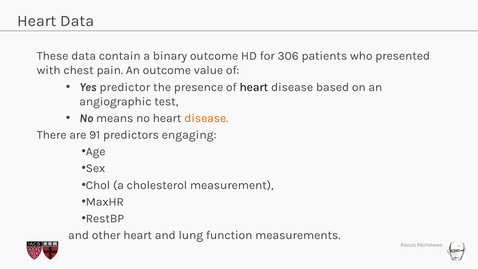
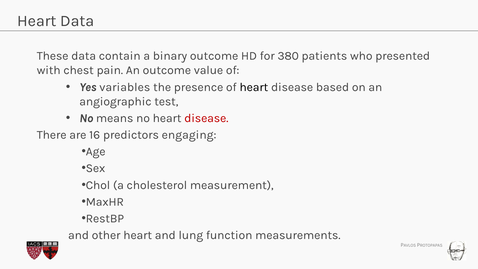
306: 306 -> 380
predictor: predictor -> variables
disease at (206, 118) colour: orange -> red
91: 91 -> 16
